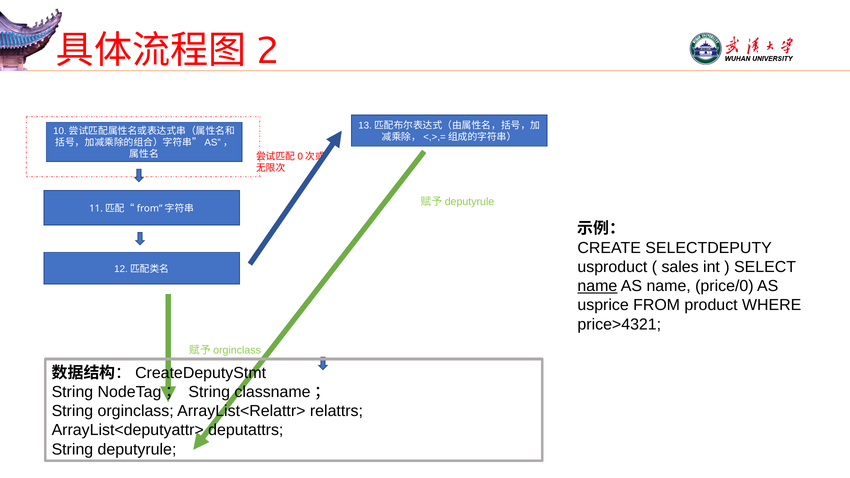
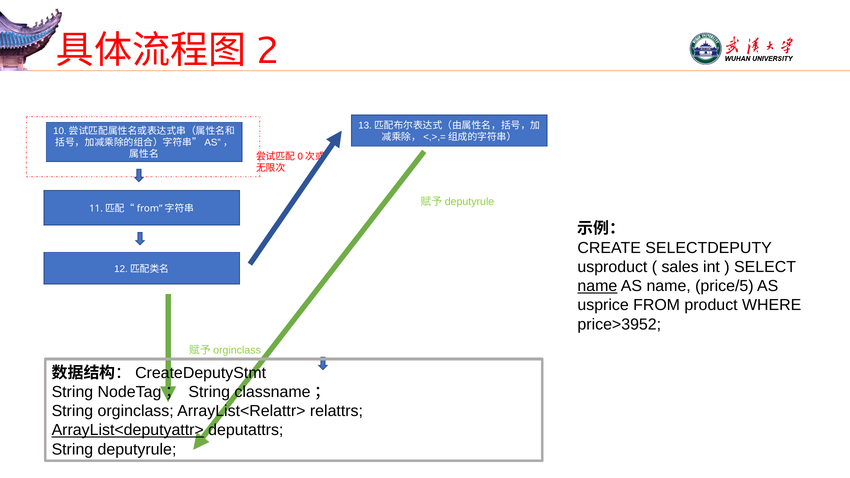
price/0: price/0 -> price/5
price>4321: price>4321 -> price>3952
ArrayList<deputyattr> underline: none -> present
